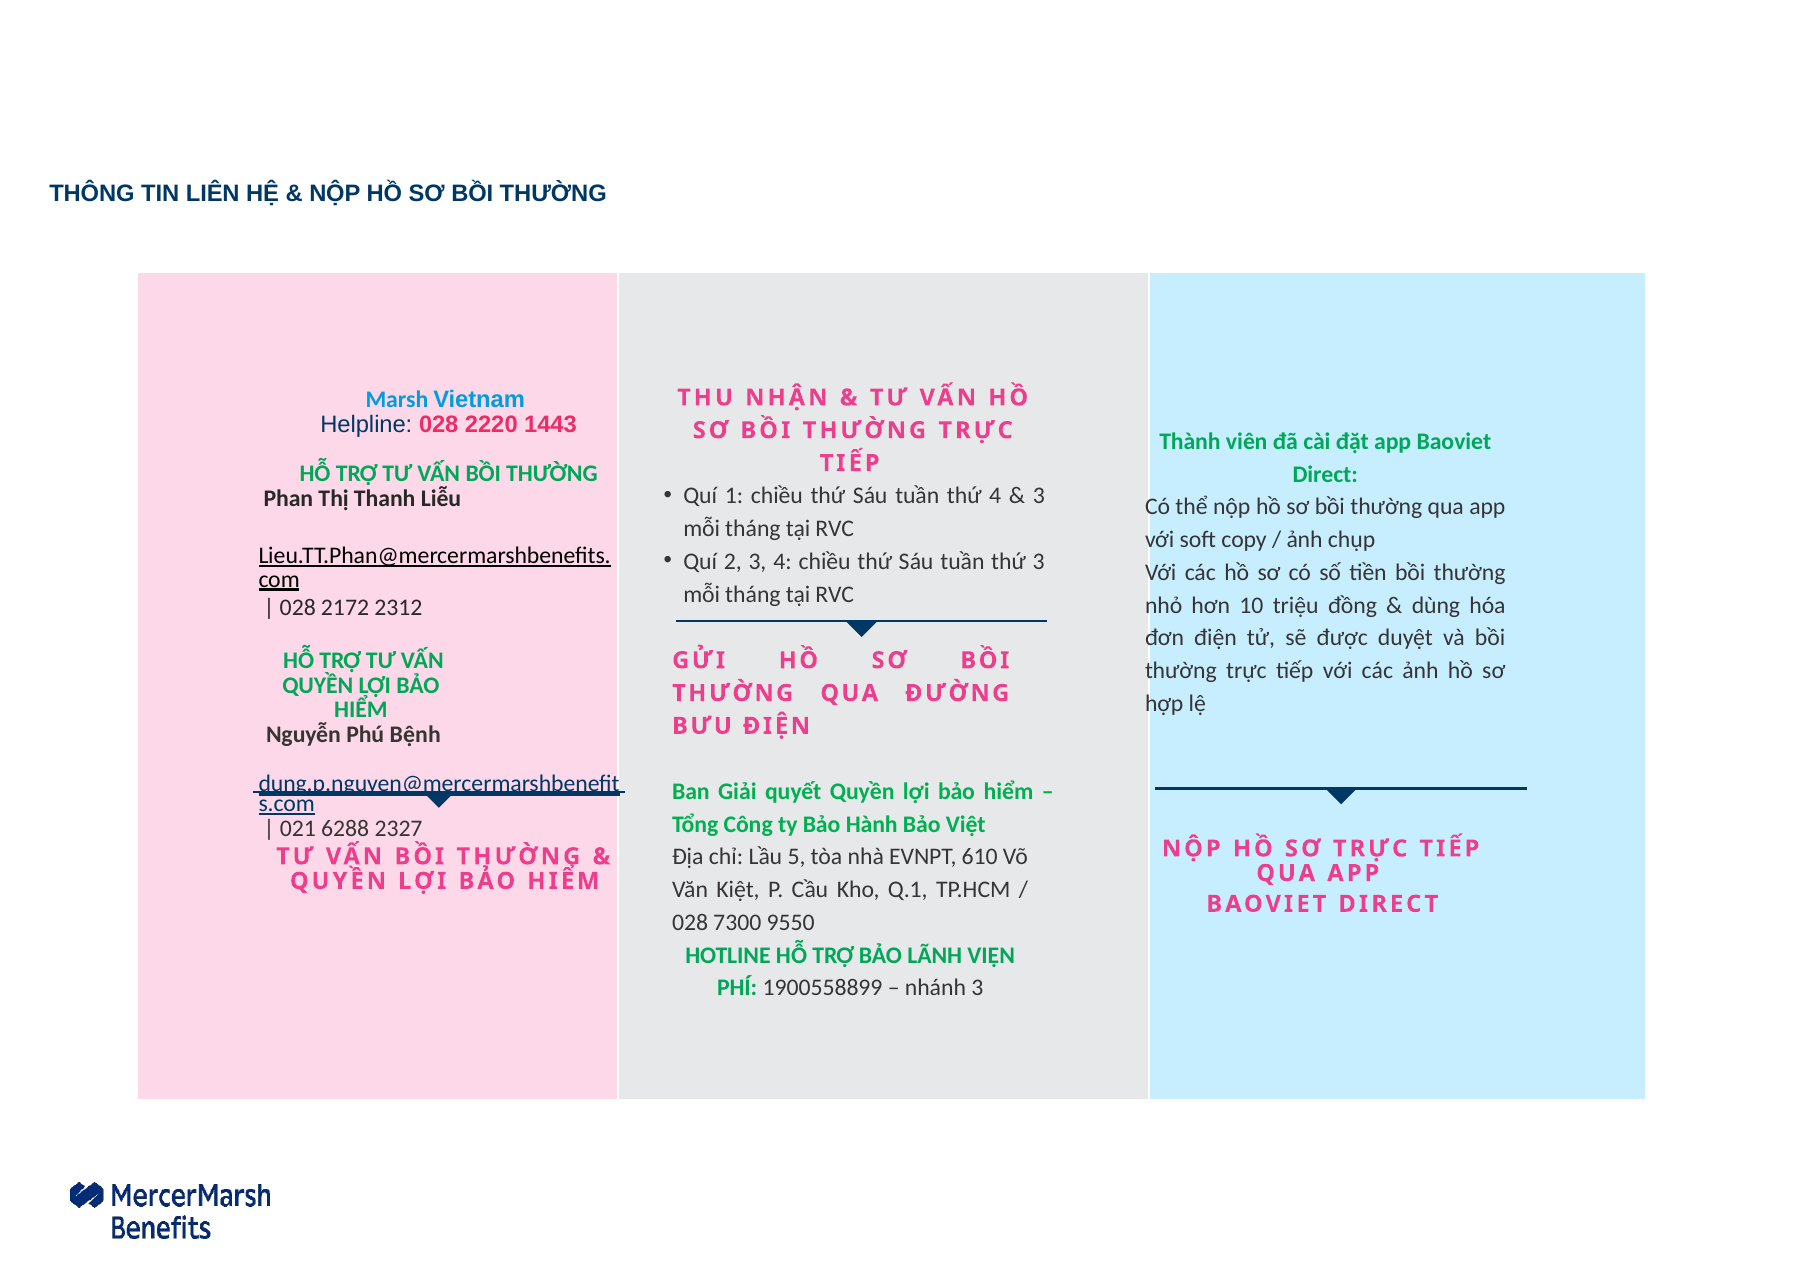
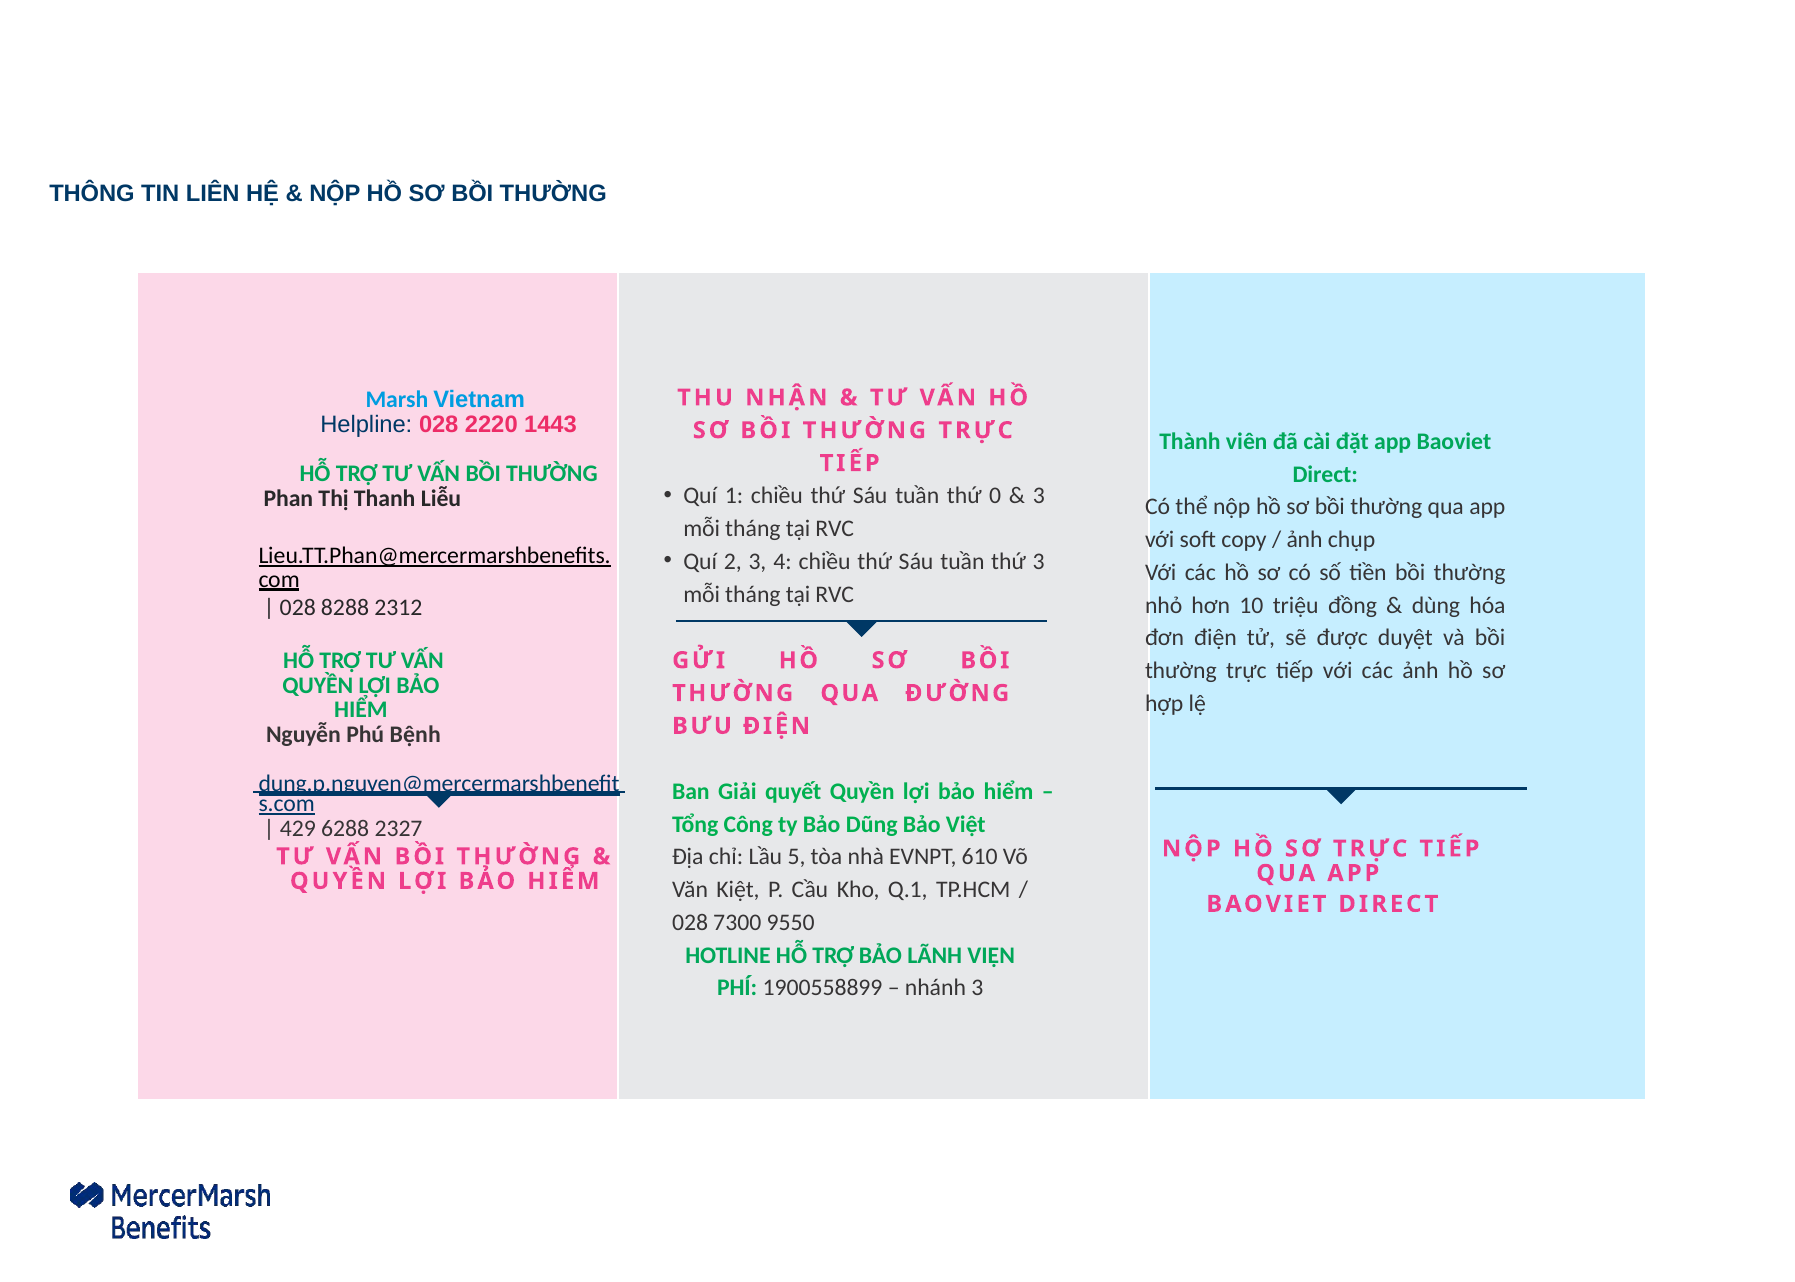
thứ 4: 4 -> 0
2172: 2172 -> 8288
Hành: Hành -> Dũng
021: 021 -> 429
